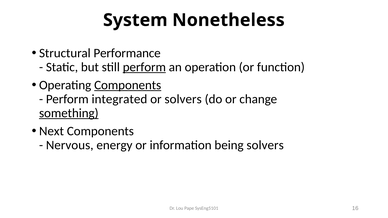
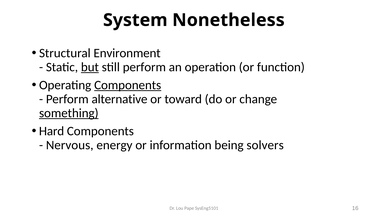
Performance: Performance -> Environment
but underline: none -> present
perform at (144, 67) underline: present -> none
integrated: integrated -> alternative
or solvers: solvers -> toward
Next: Next -> Hard
